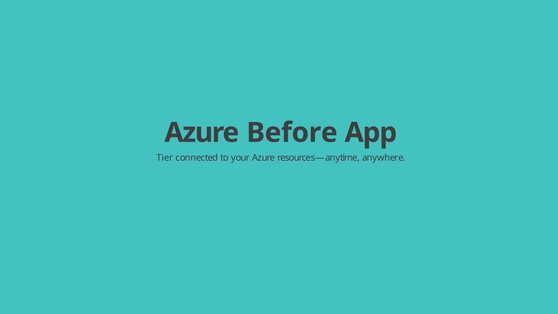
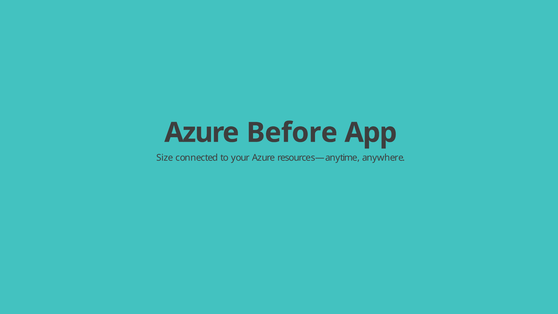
Tier: Tier -> Size
